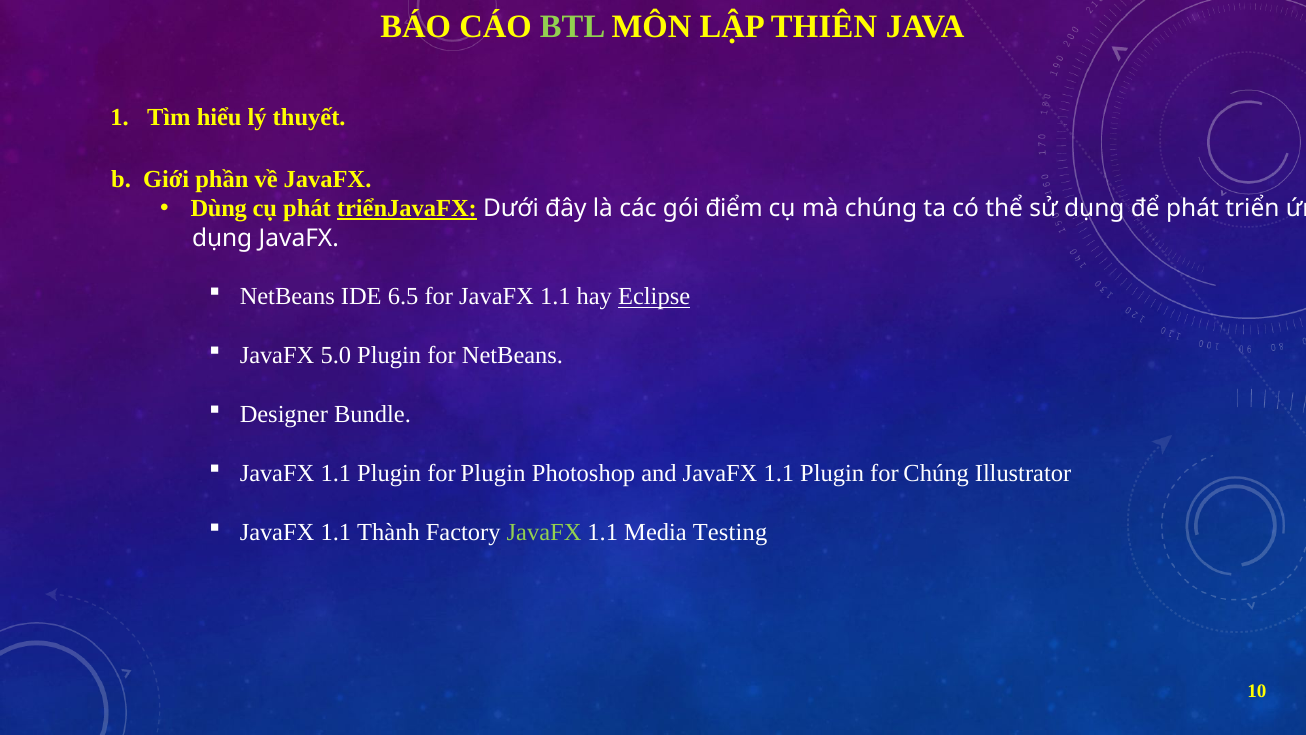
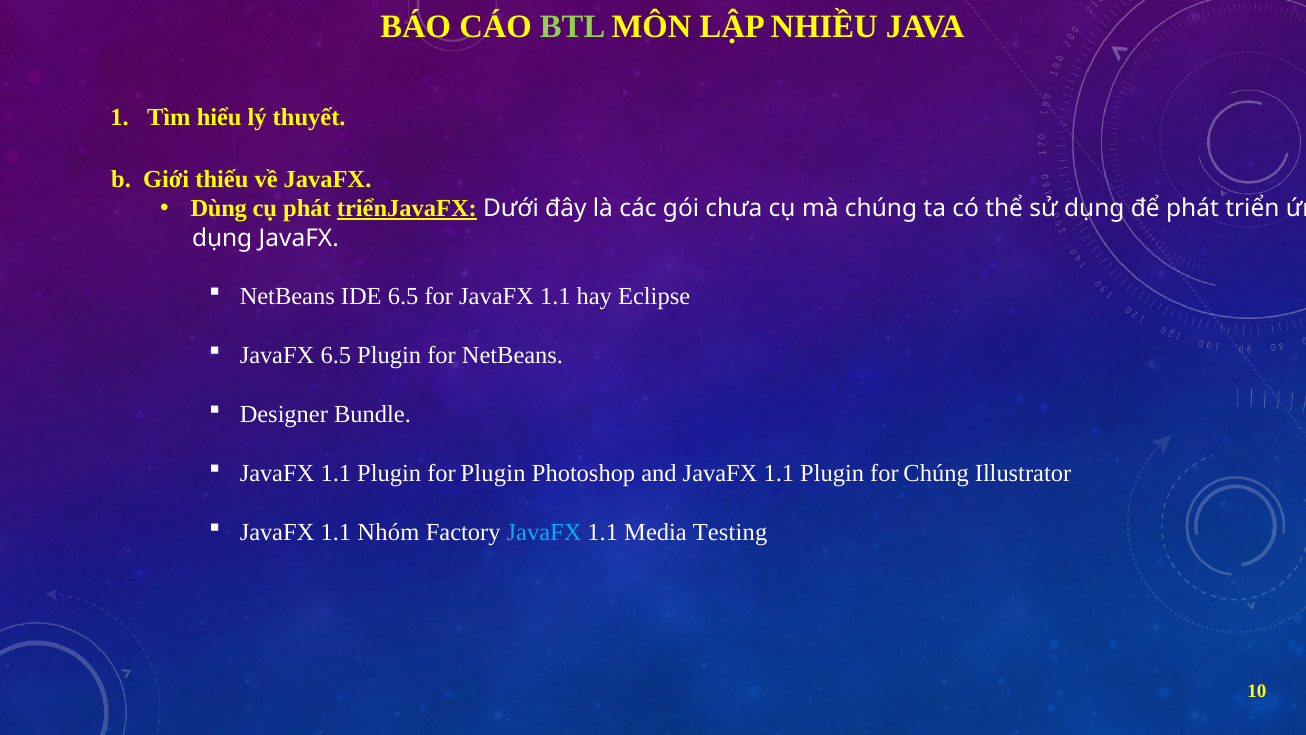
THIÊN: THIÊN -> NHIỀU
phần: phần -> thiếu
điểm: điểm -> chưa
Eclipse underline: present -> none
JavaFX 5.0: 5.0 -> 6.5
Thành: Thành -> Nhóm
JavaFX at (544, 532) colour: light green -> light blue
